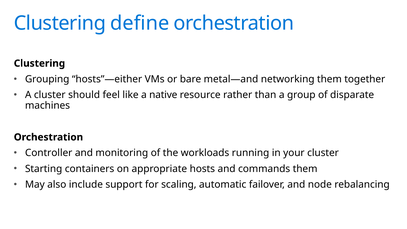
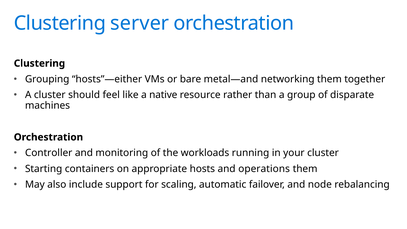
define: define -> server
commands: commands -> operations
